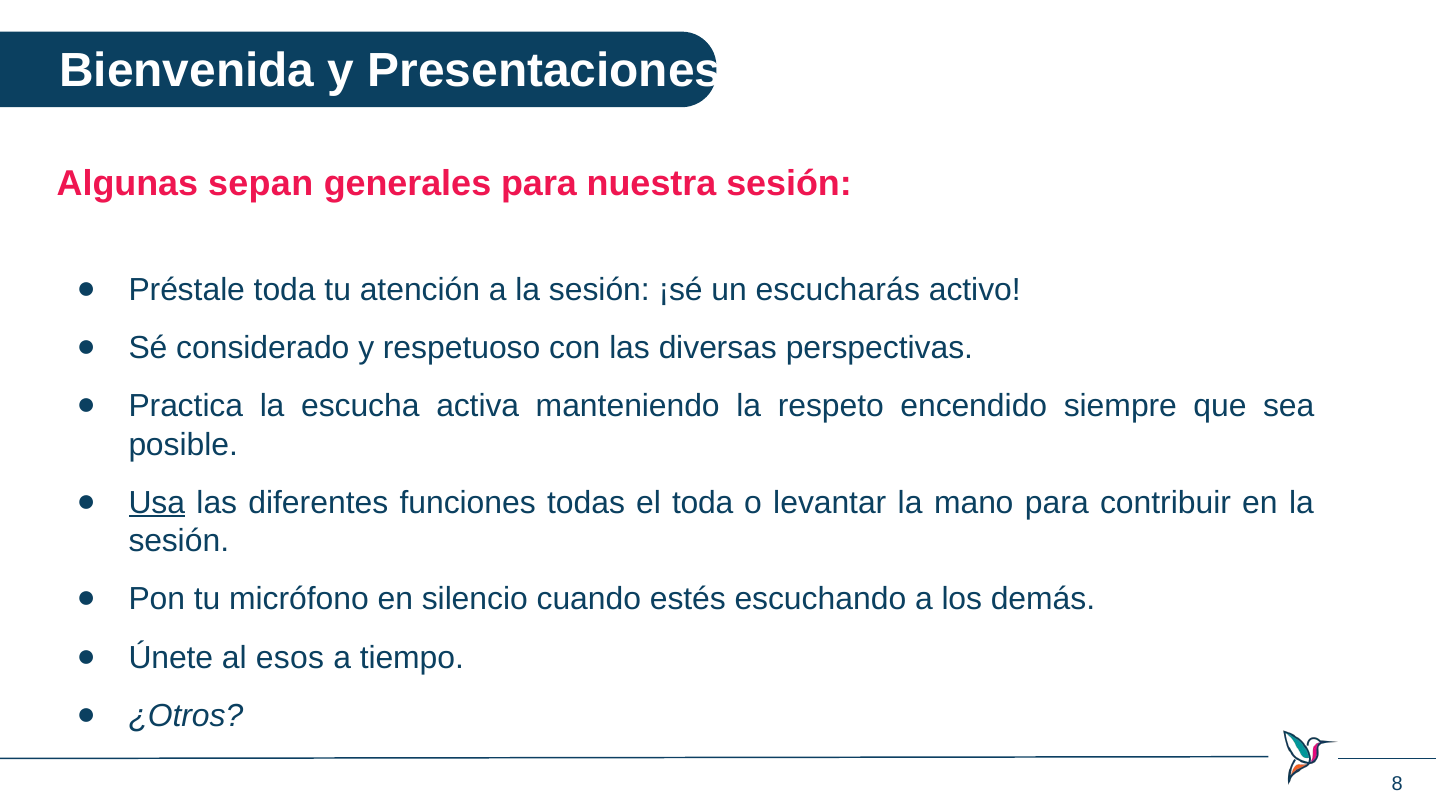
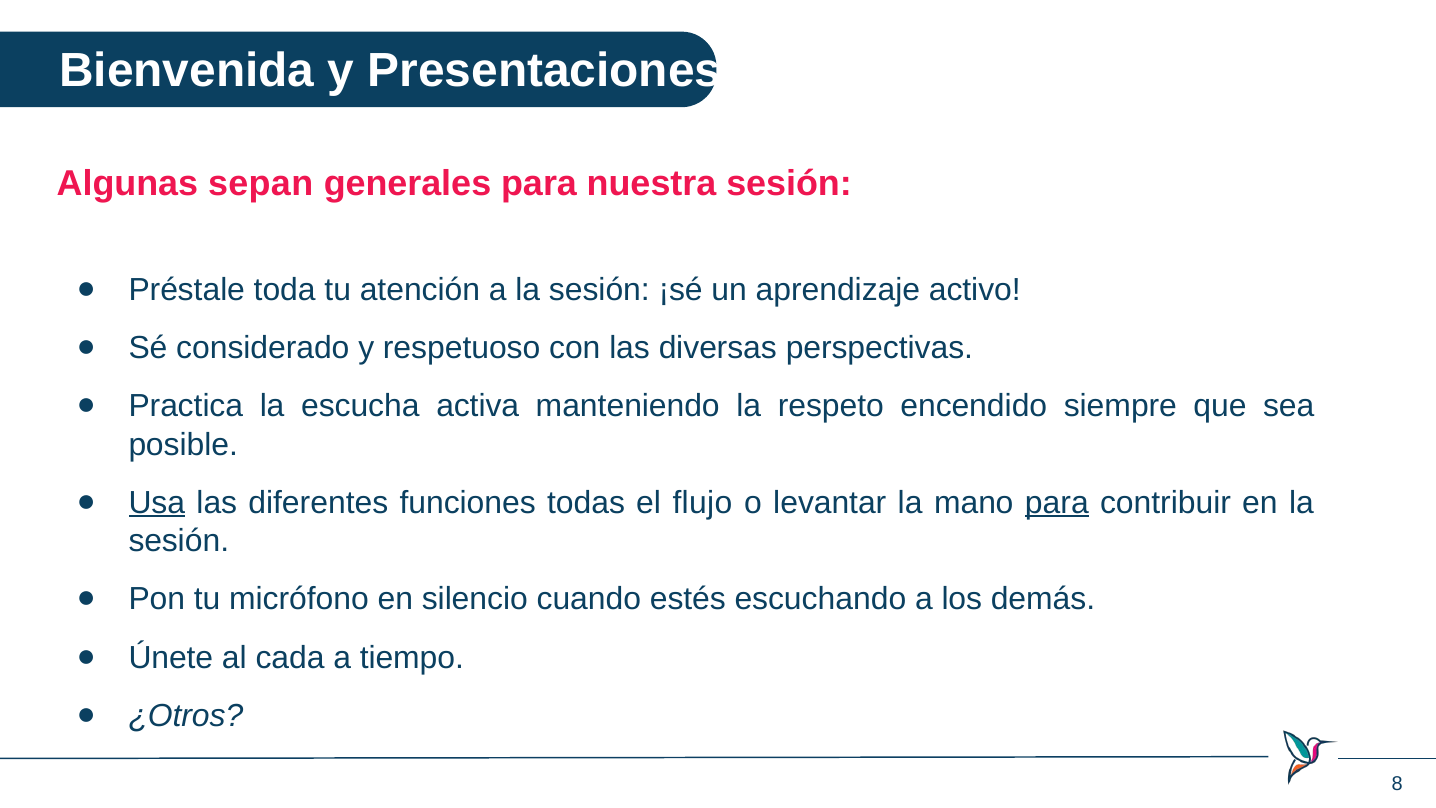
escucharás: escucharás -> aprendizaje
el toda: toda -> flujo
para at (1057, 503) underline: none -> present
esos: esos -> cada
